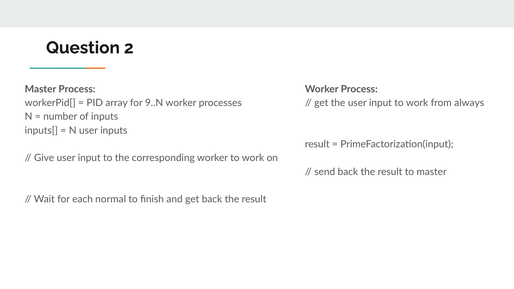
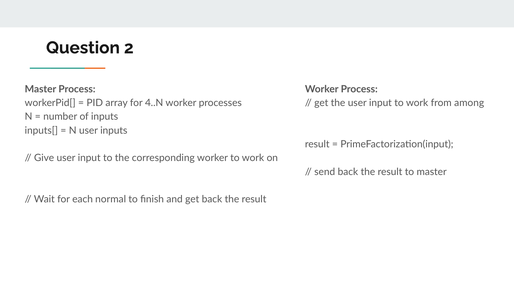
9..N: 9..N -> 4..N
always: always -> among
